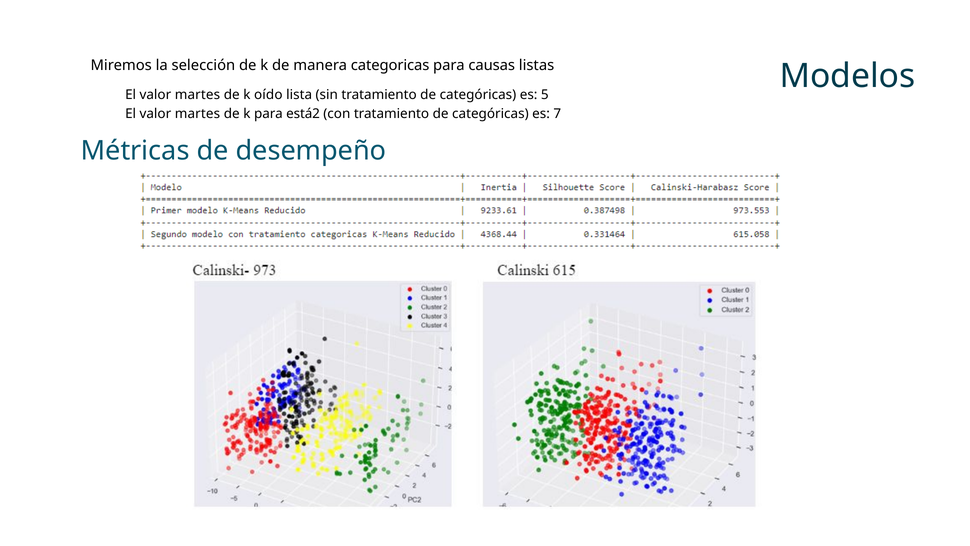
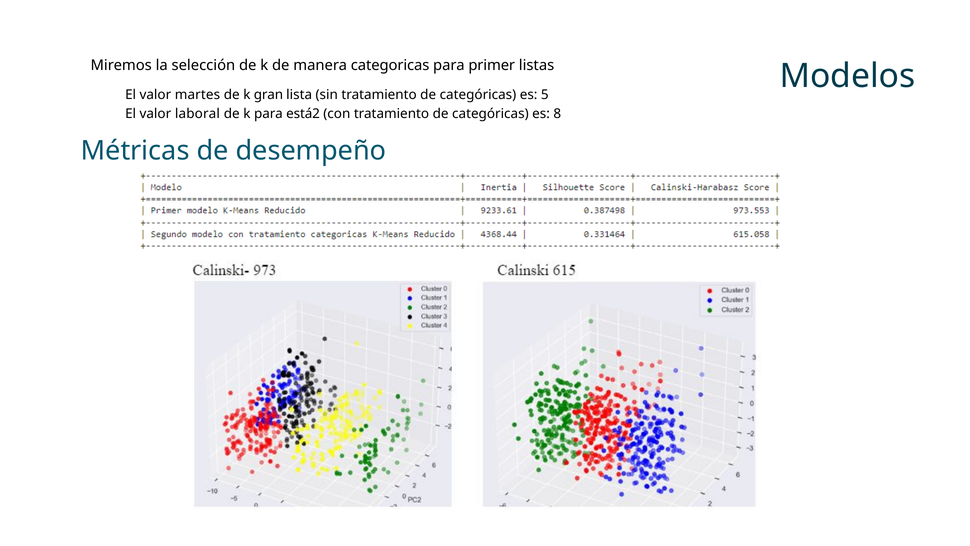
causas: causas -> primer
oído: oído -> gran
martes at (197, 114): martes -> laboral
7: 7 -> 8
